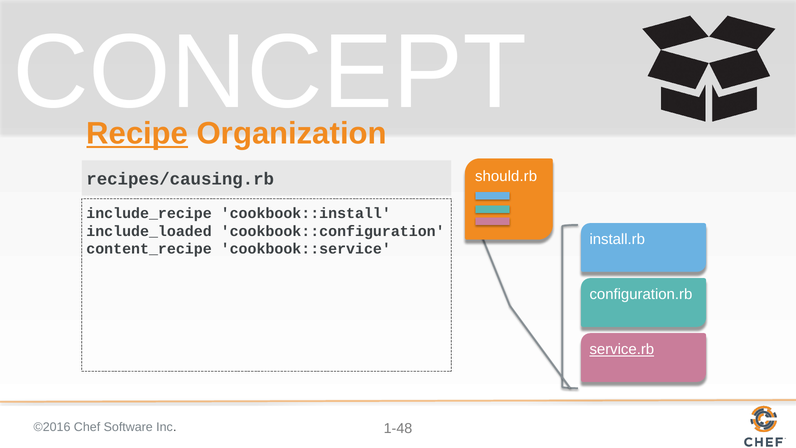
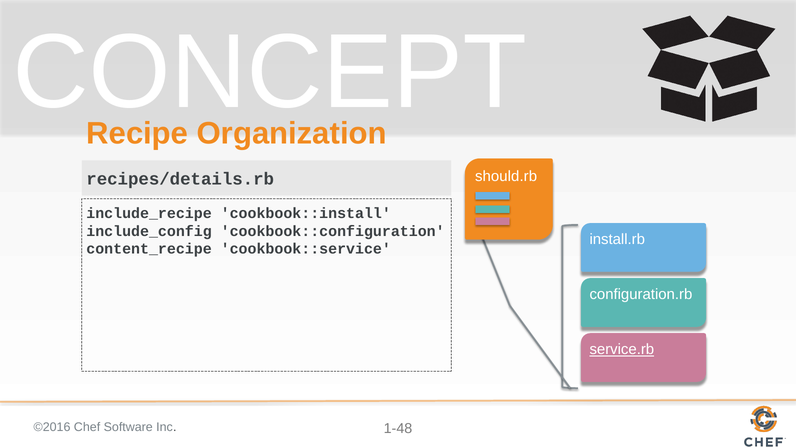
Recipe underline: present -> none
recipes/causing.rb: recipes/causing.rb -> recipes/details.rb
include_loaded: include_loaded -> include_config
